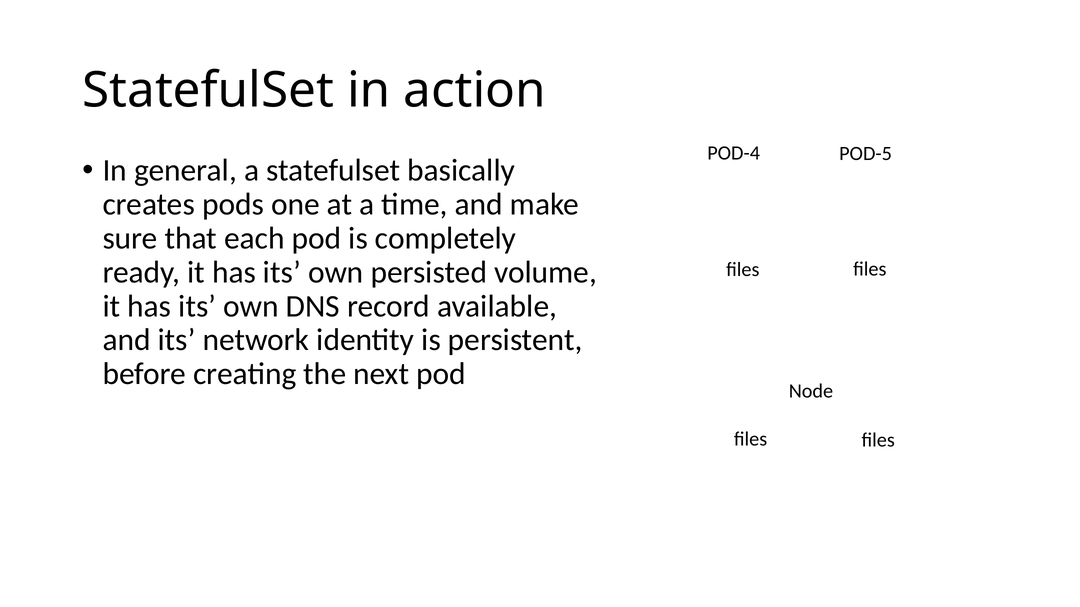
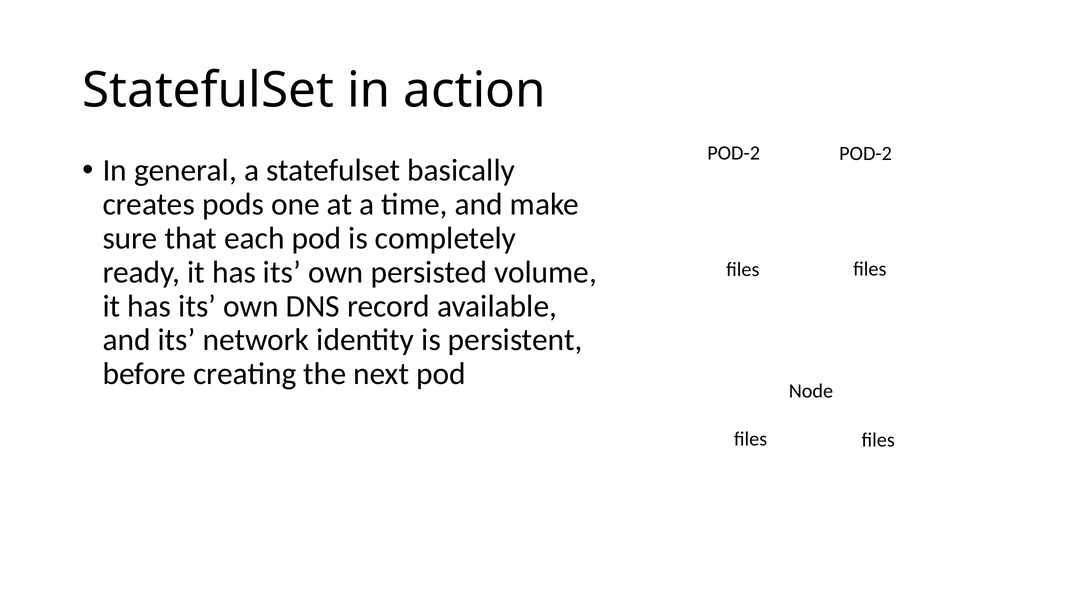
POD-4 at (734, 153): POD-4 -> POD-2
POD-5 at (866, 154): POD-5 -> POD-2
